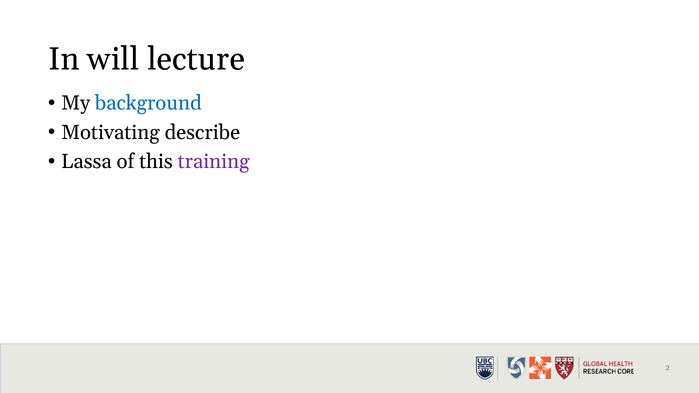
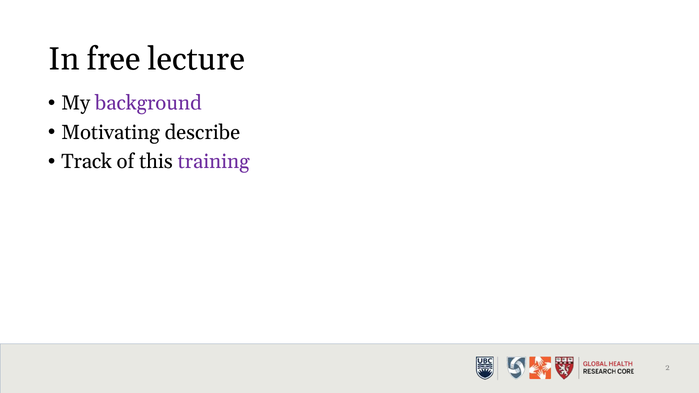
will: will -> free
background colour: blue -> purple
Lassa: Lassa -> Track
